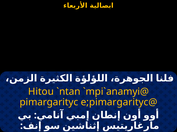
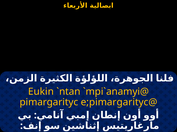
Hitou: Hitou -> Eukin
